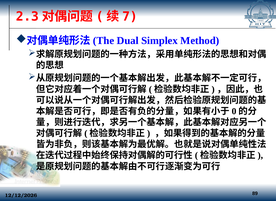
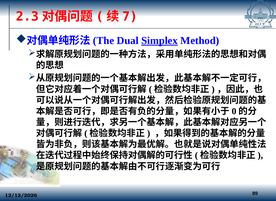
Simplex underline: none -> present
